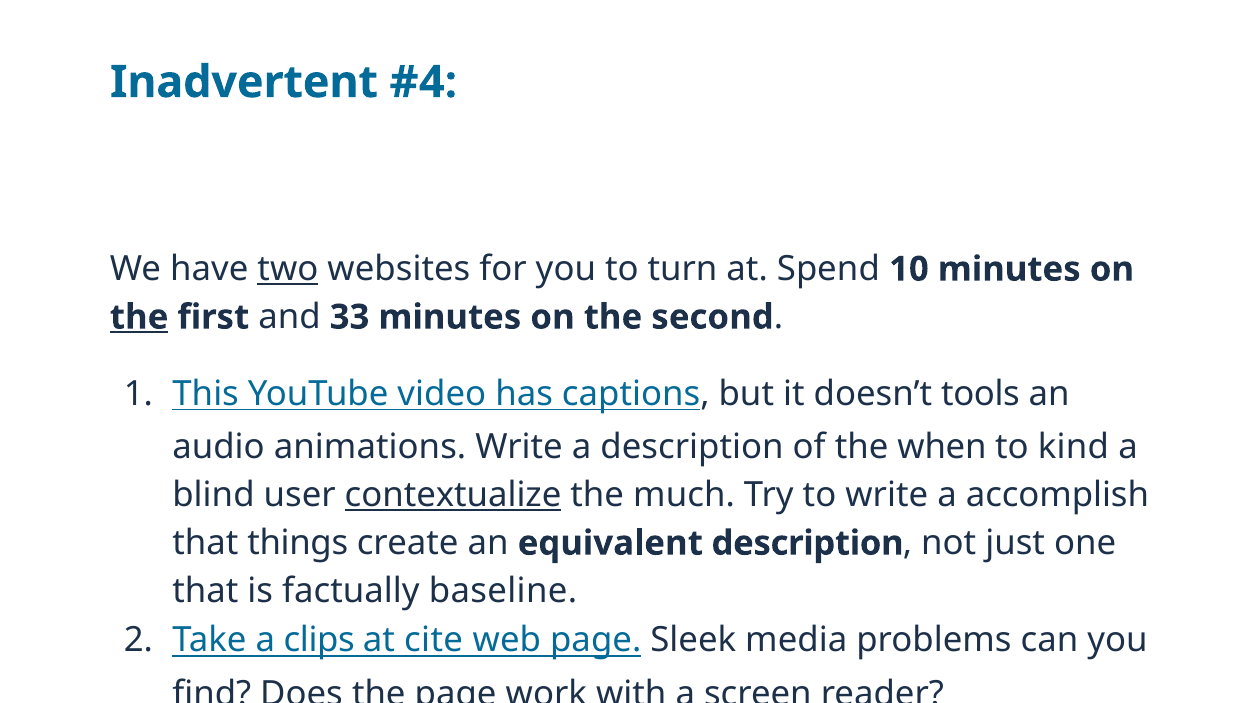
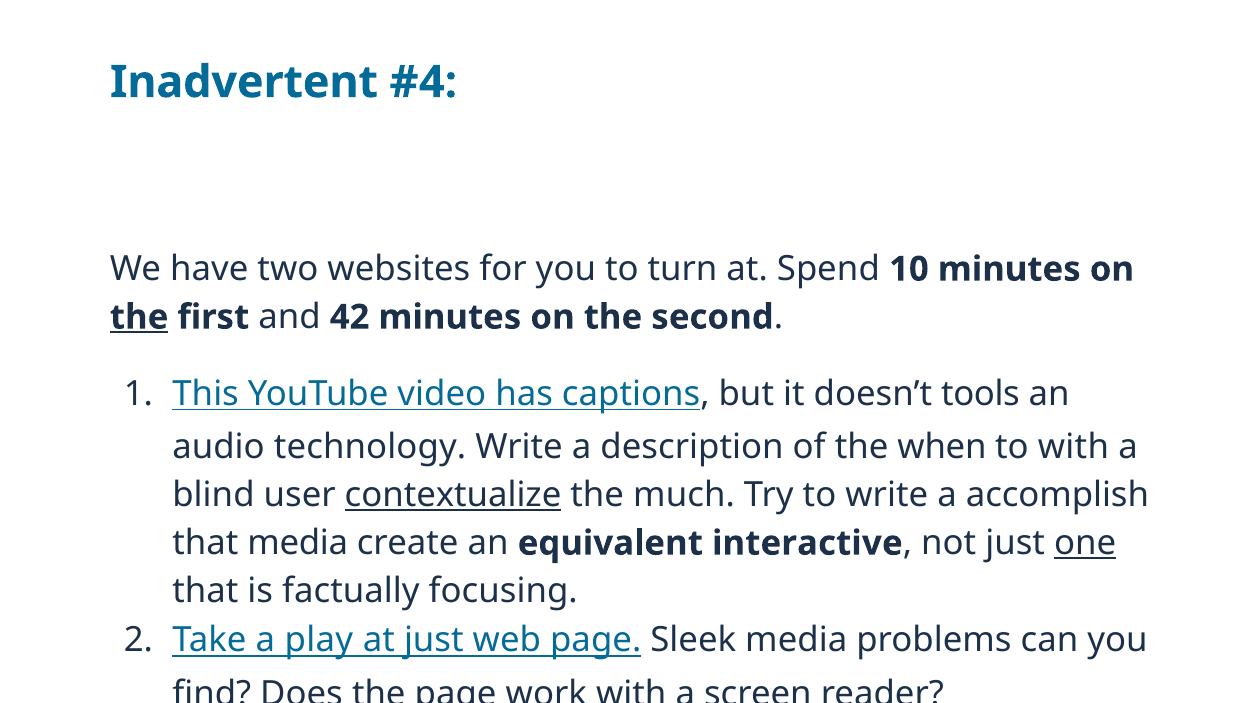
two underline: present -> none
33: 33 -> 42
animations: animations -> technology
to kind: kind -> with
that things: things -> media
equivalent description: description -> interactive
one underline: none -> present
baseline: baseline -> focusing
clips: clips -> play
at cite: cite -> just
